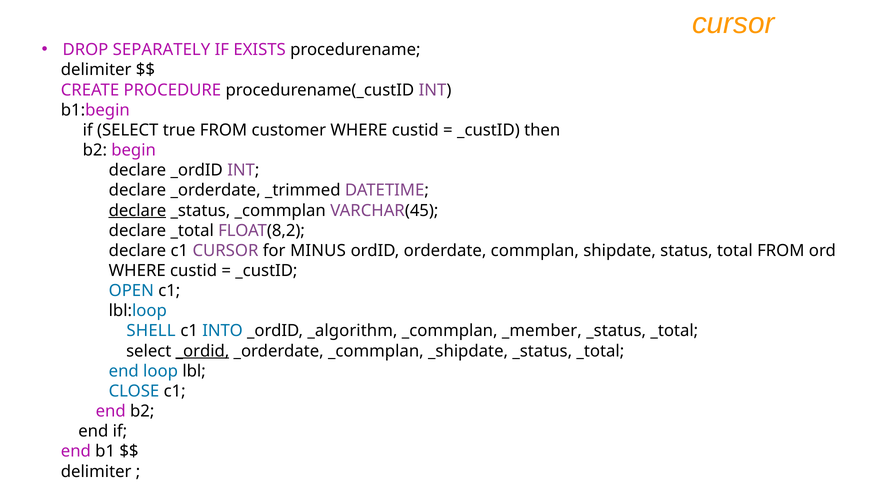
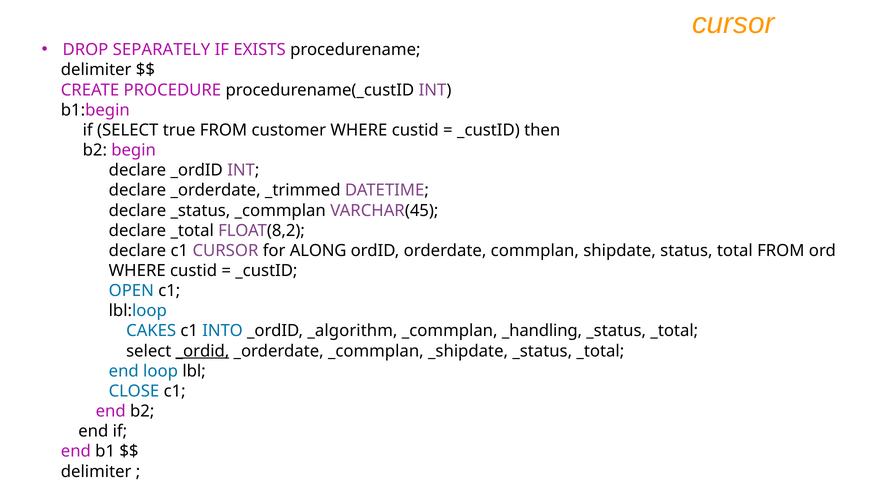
declare at (137, 211) underline: present -> none
MINUS: MINUS -> ALONG
SHELL: SHELL -> CAKES
_member: _member -> _handling
